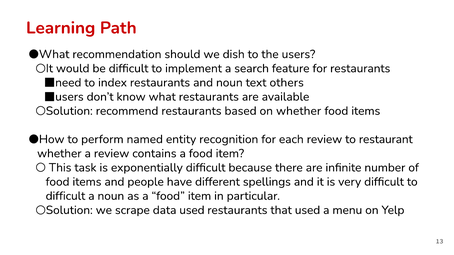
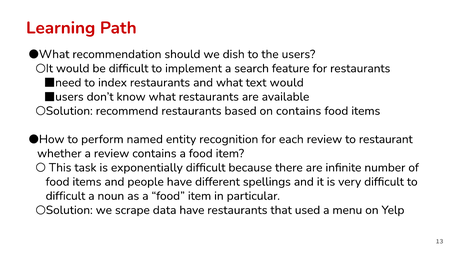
and noun: noun -> what
text others: others -> would
on whether: whether -> contains
data used: used -> have
